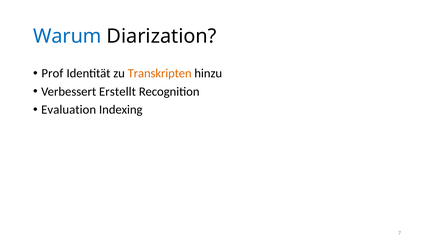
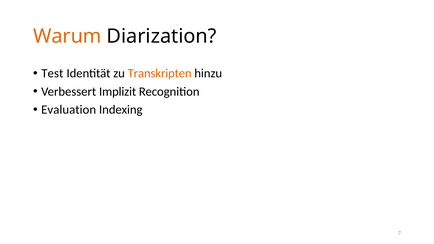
Warum colour: blue -> orange
Prof: Prof -> Test
Erstellt: Erstellt -> Implizit
